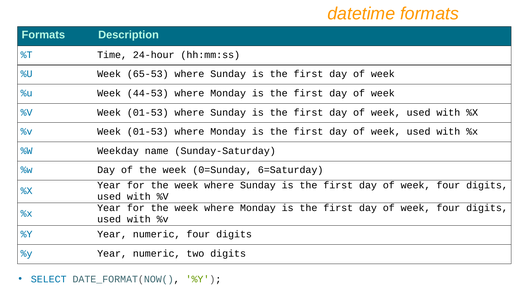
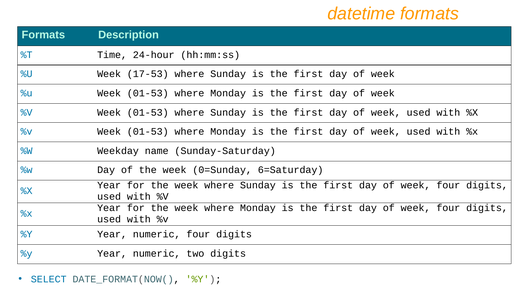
65-53: 65-53 -> 17-53
%u Week 44-53: 44-53 -> 01-53
